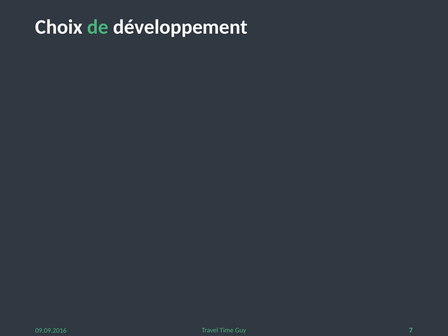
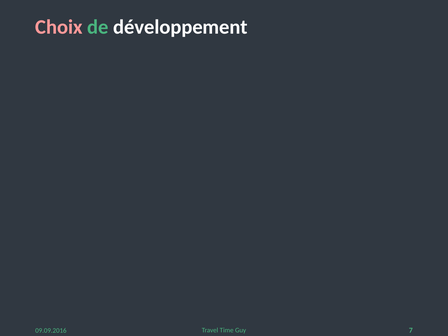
Choix colour: white -> pink
